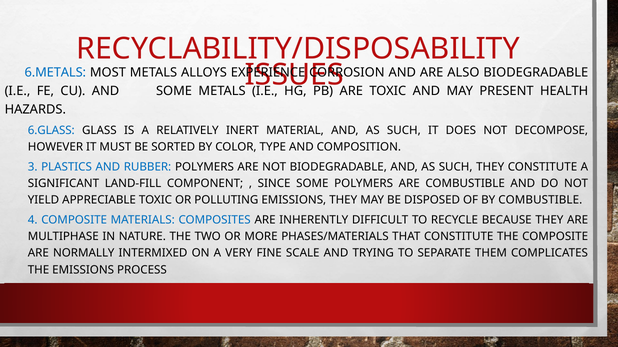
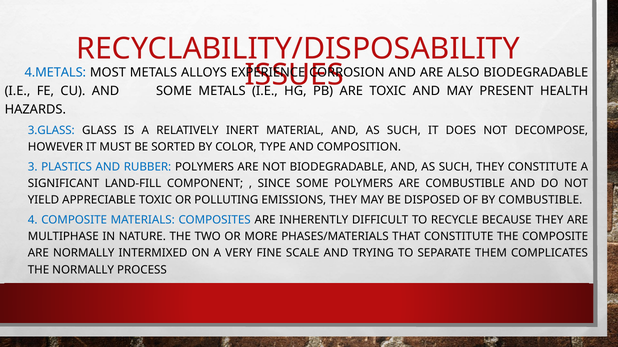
6.METALS: 6.METALS -> 4.METALS
6.GLASS: 6.GLASS -> 3.GLASS
THE EMISSIONS: EMISSIONS -> NORMALLY
